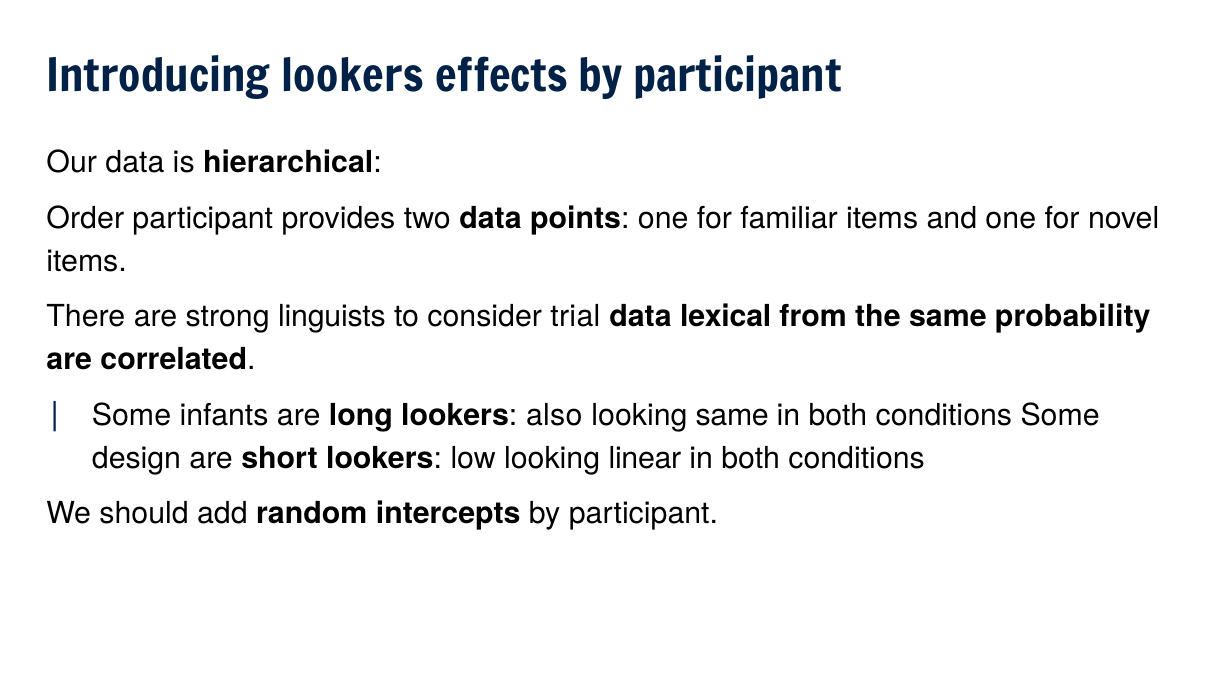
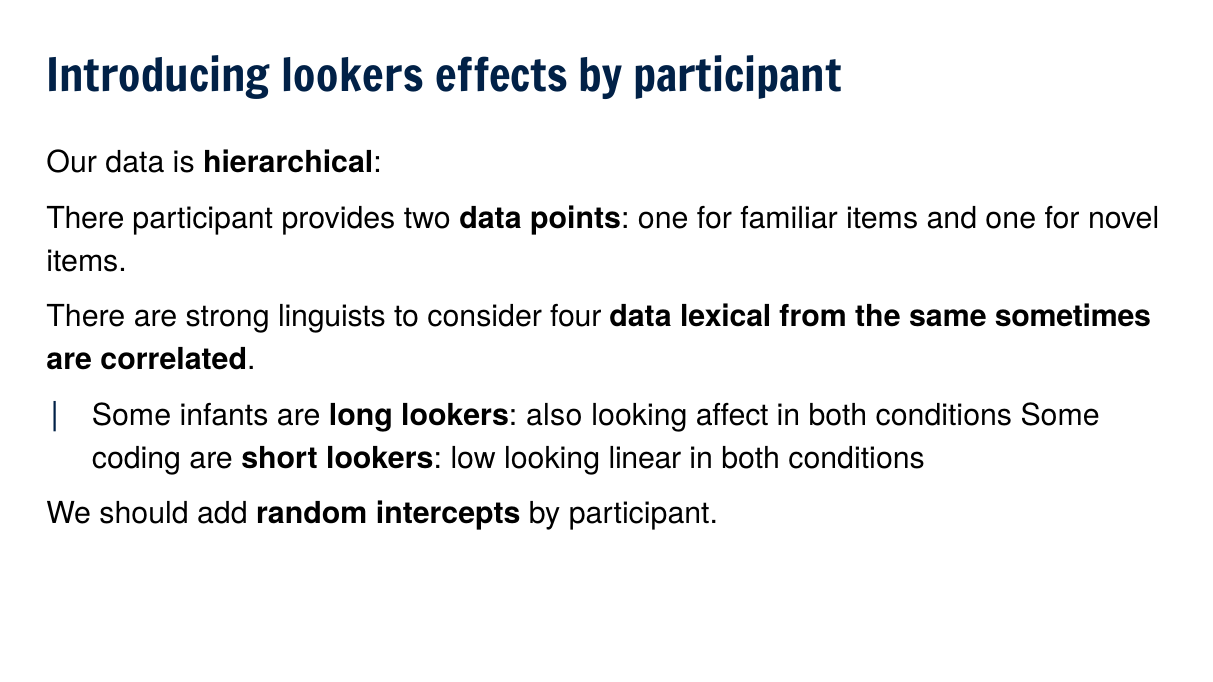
Order at (85, 218): Order -> There
trial: trial -> four
probability: probability -> sometimes
looking same: same -> affect
design: design -> coding
